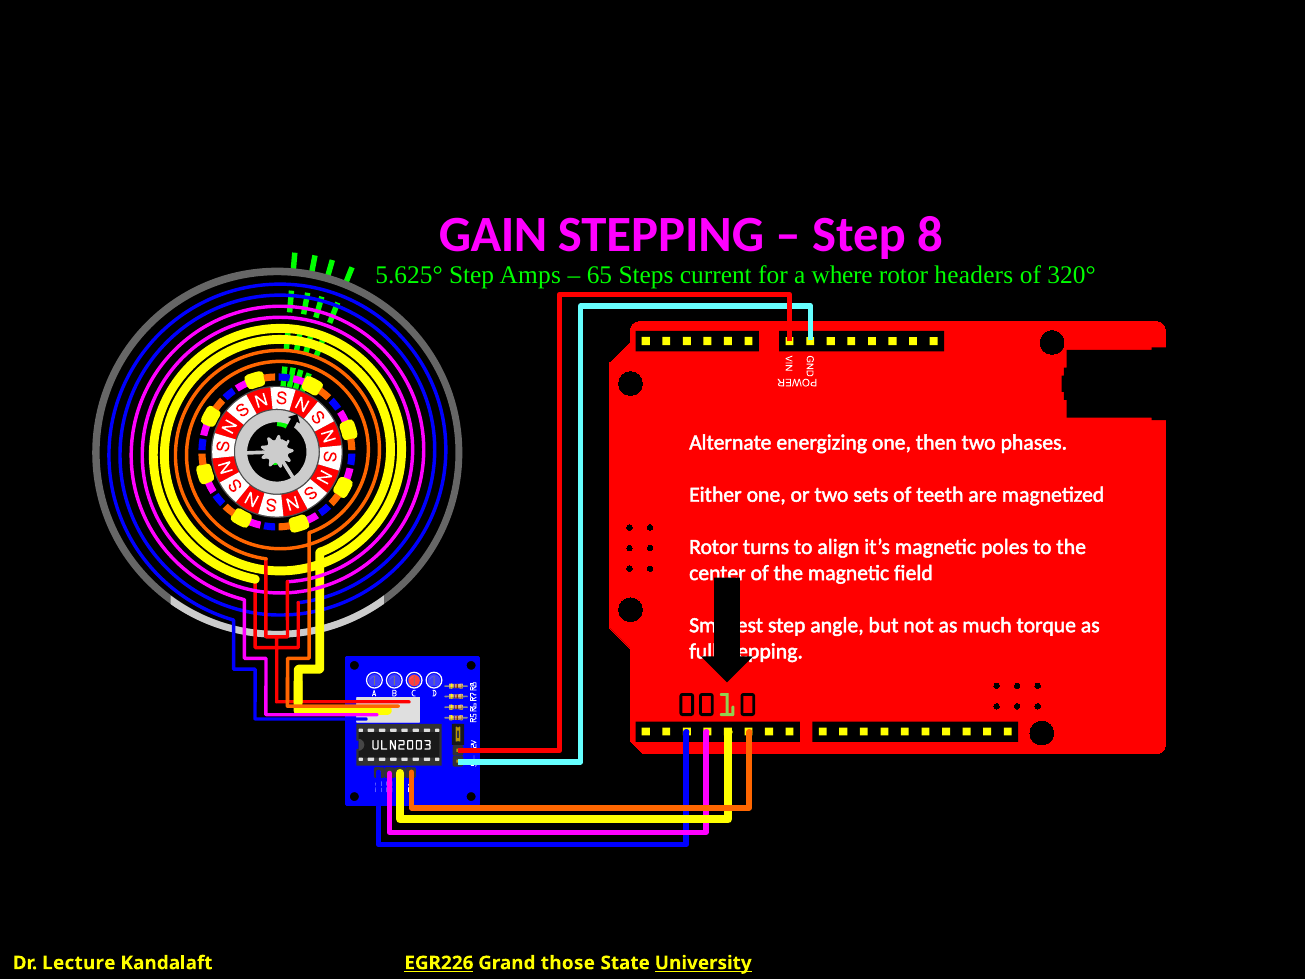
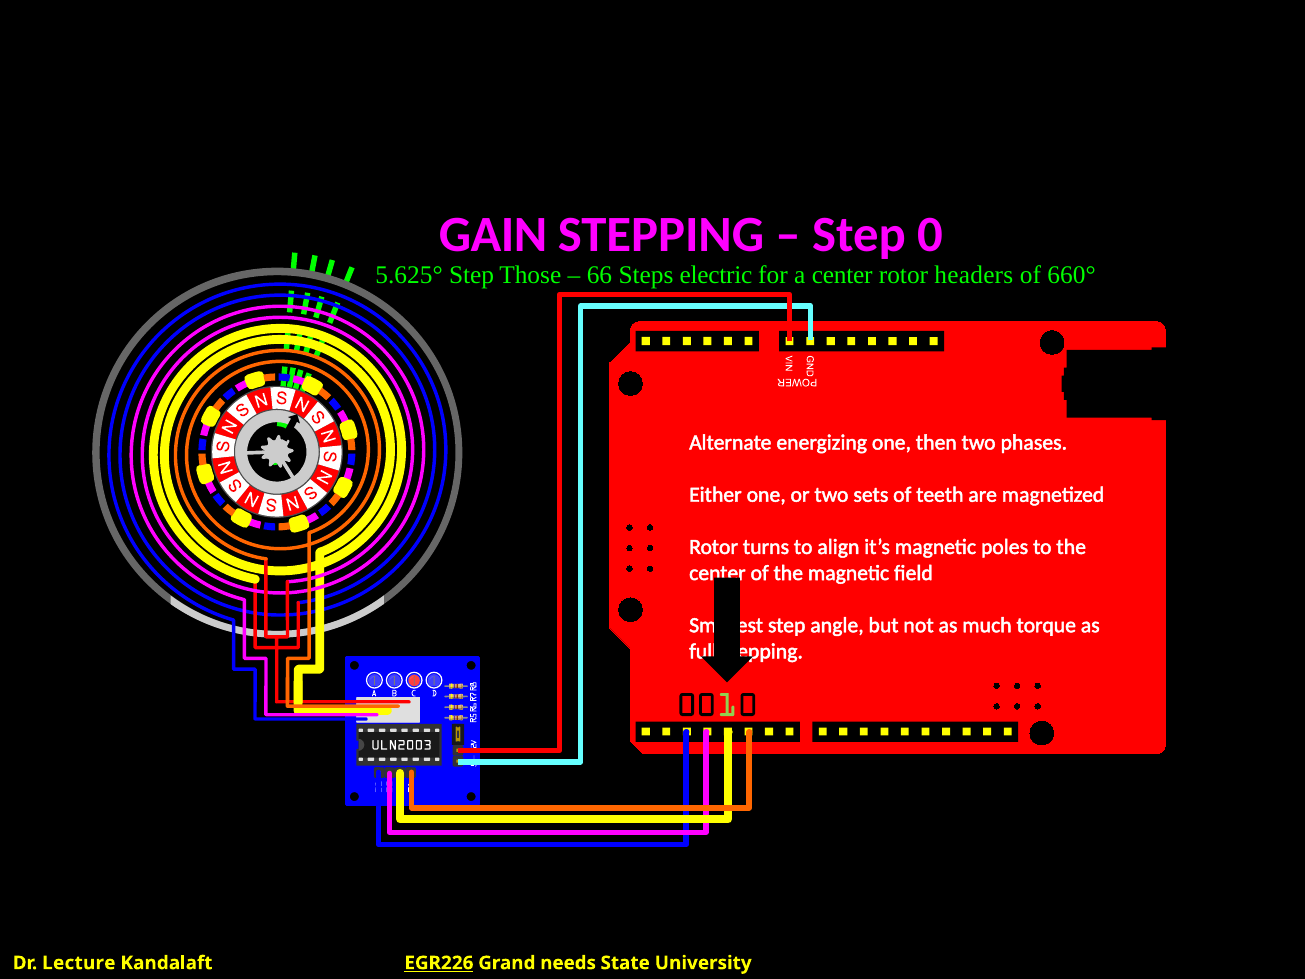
8: 8 -> 0
Amps: Amps -> Those
65: 65 -> 66
current: current -> electric
a where: where -> center
320°: 320° -> 660°
those: those -> needs
University underline: present -> none
